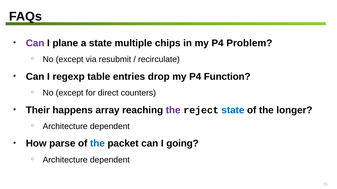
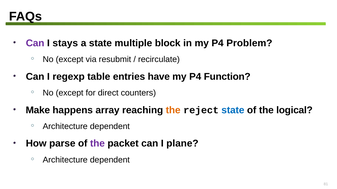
plane: plane -> stays
chips: chips -> block
drop: drop -> have
Their: Their -> Make
the at (173, 110) colour: purple -> orange
longer: longer -> logical
the at (97, 144) colour: blue -> purple
going: going -> plane
